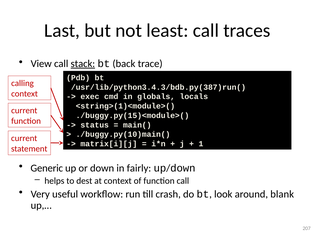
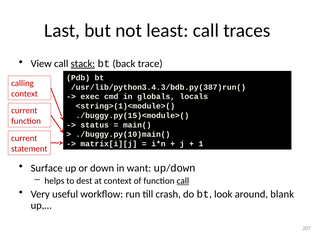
Generic: Generic -> Surface
fairly: fairly -> want
call at (183, 181) underline: none -> present
